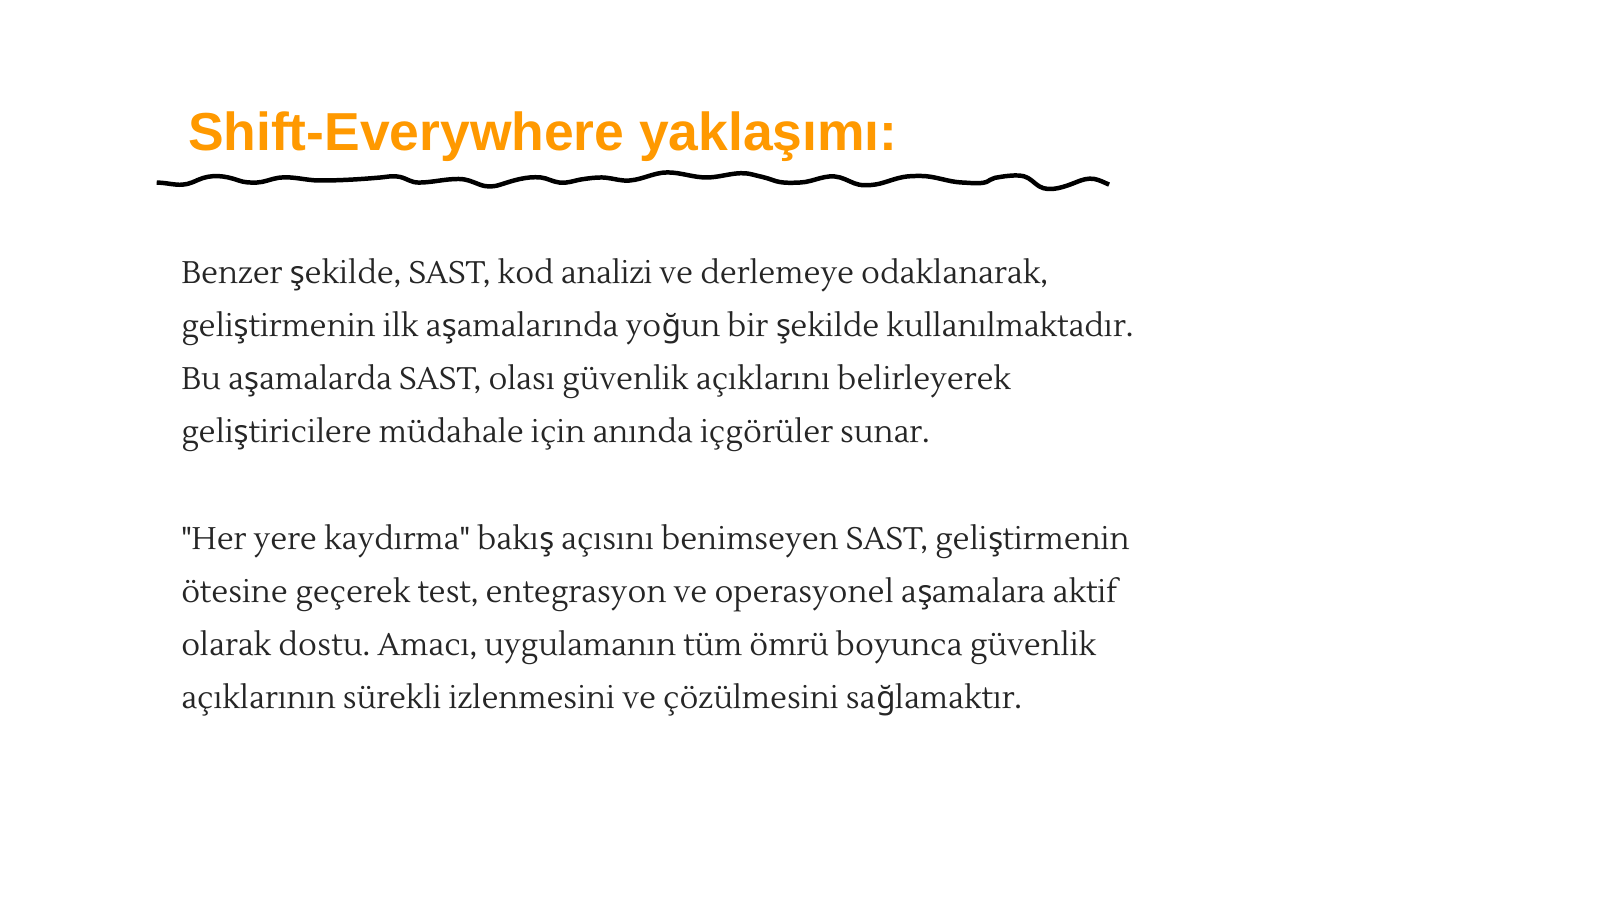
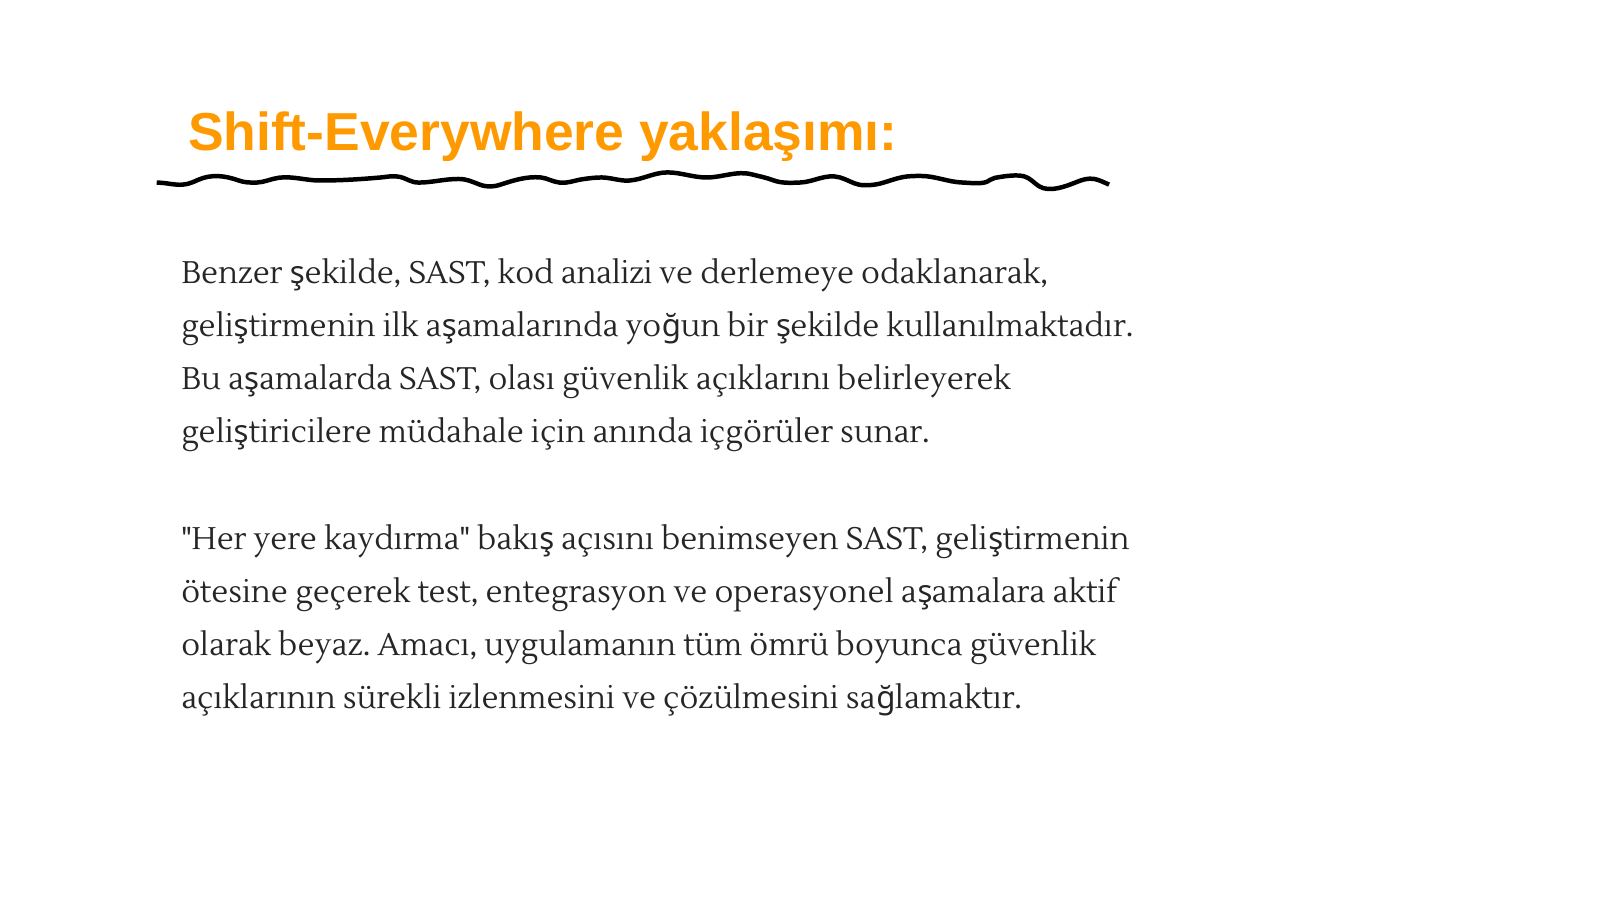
dostu: dostu -> beyaz
